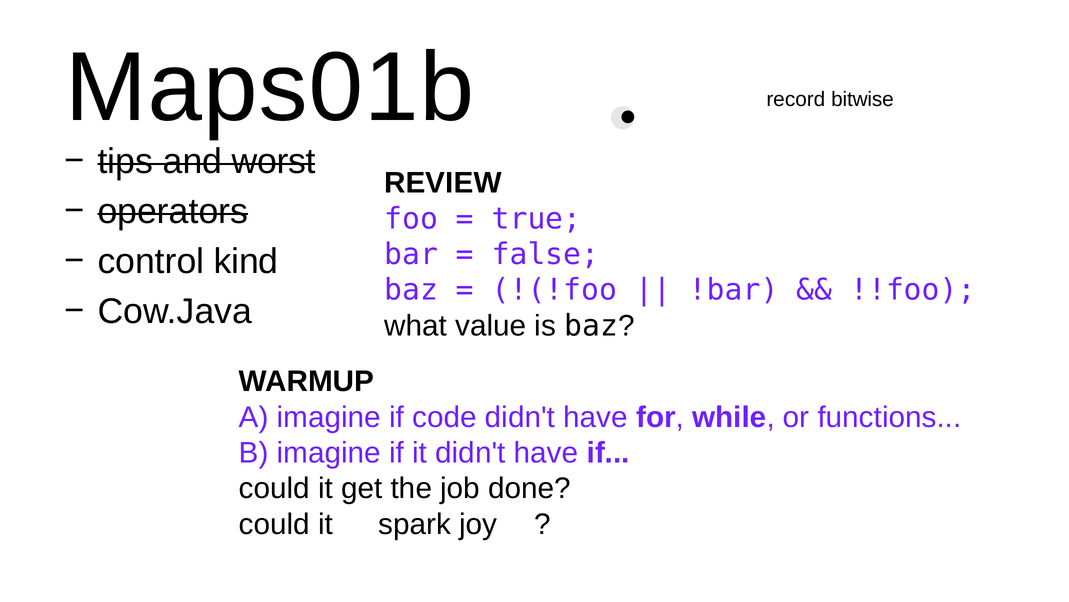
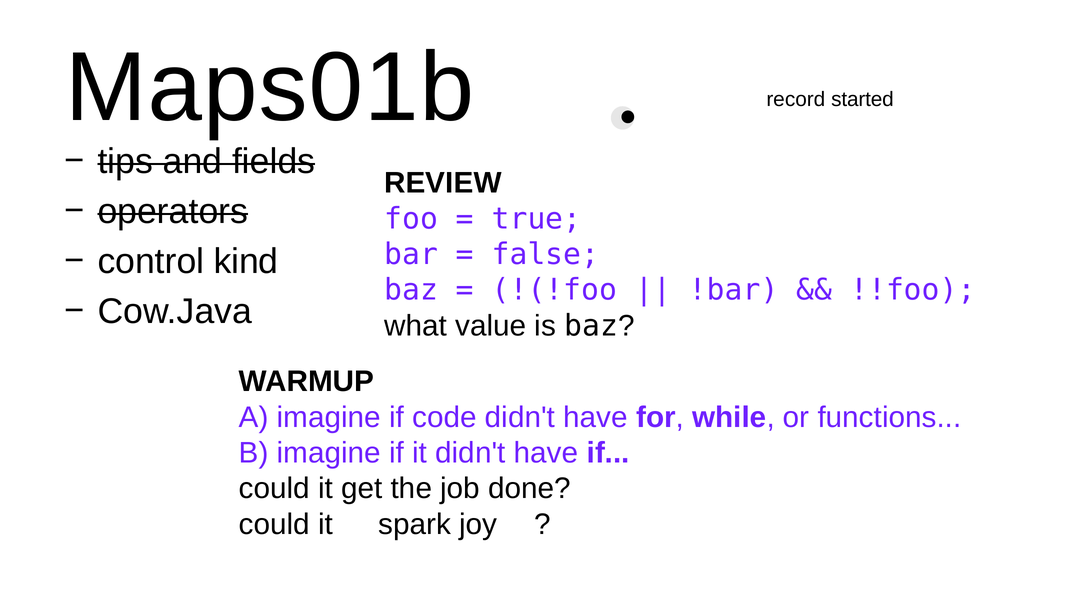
bitwise: bitwise -> started
worst: worst -> fields
